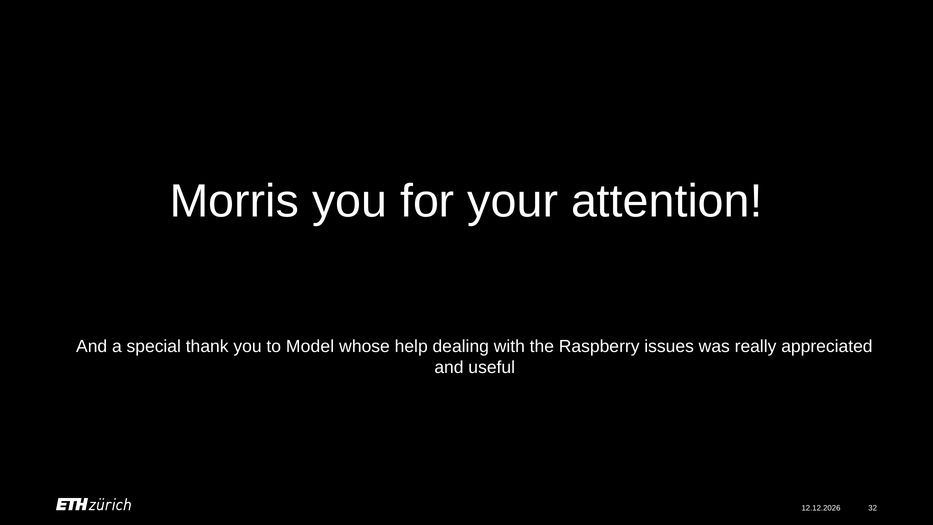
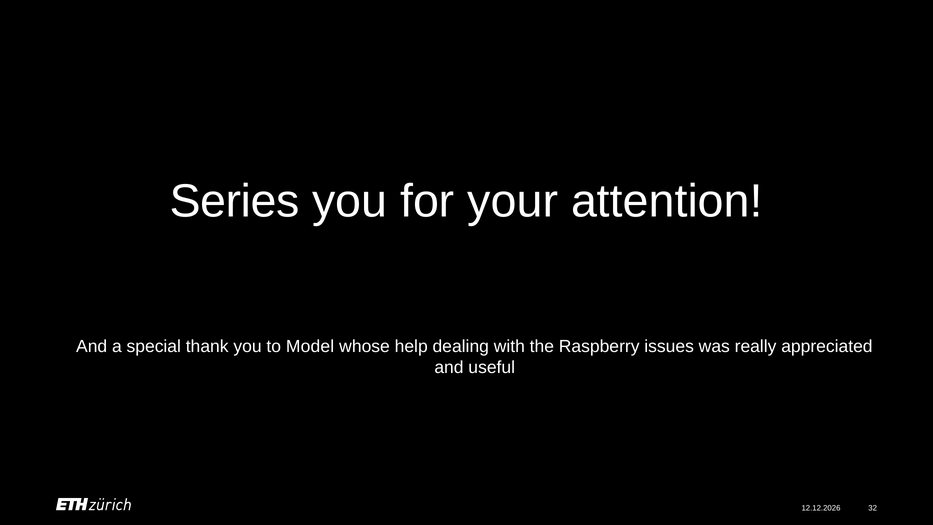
Morris: Morris -> Series
